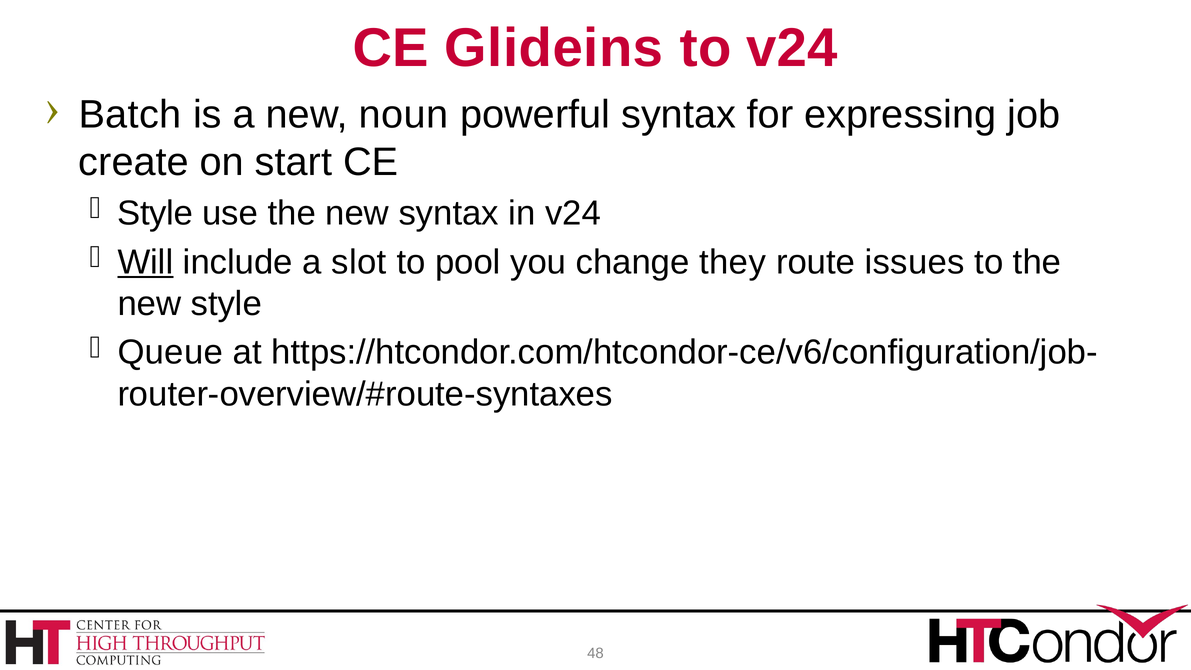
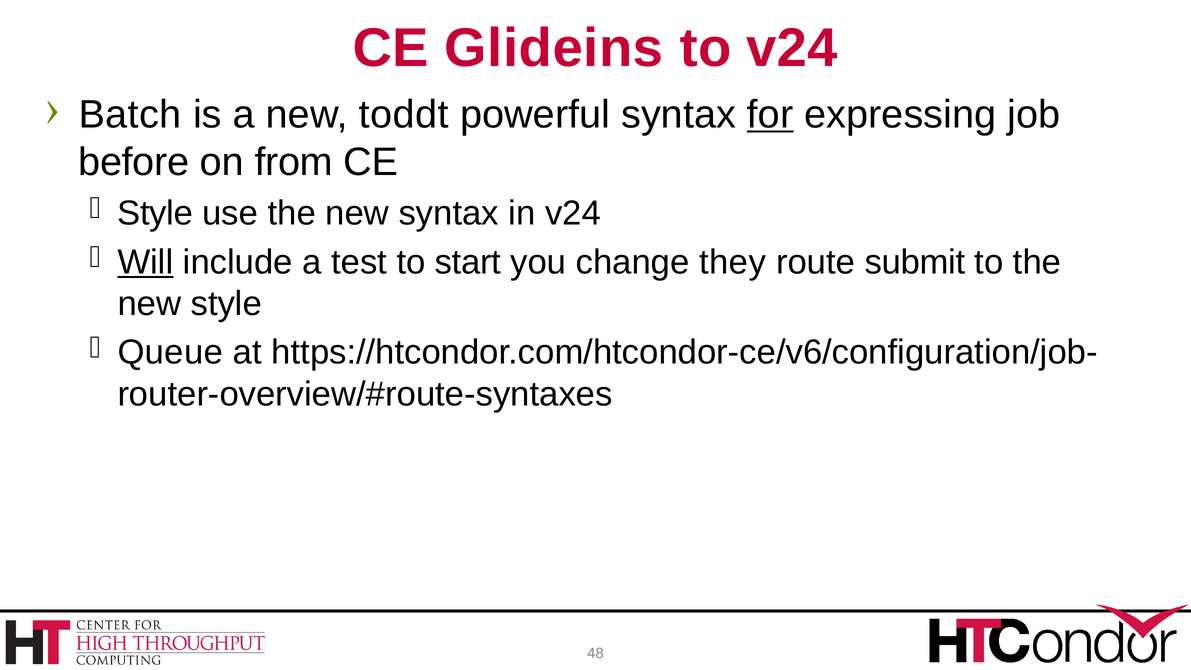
noun: noun -> toddt
for underline: none -> present
create: create -> before
start: start -> from
slot: slot -> test
pool: pool -> start
issues: issues -> submit
